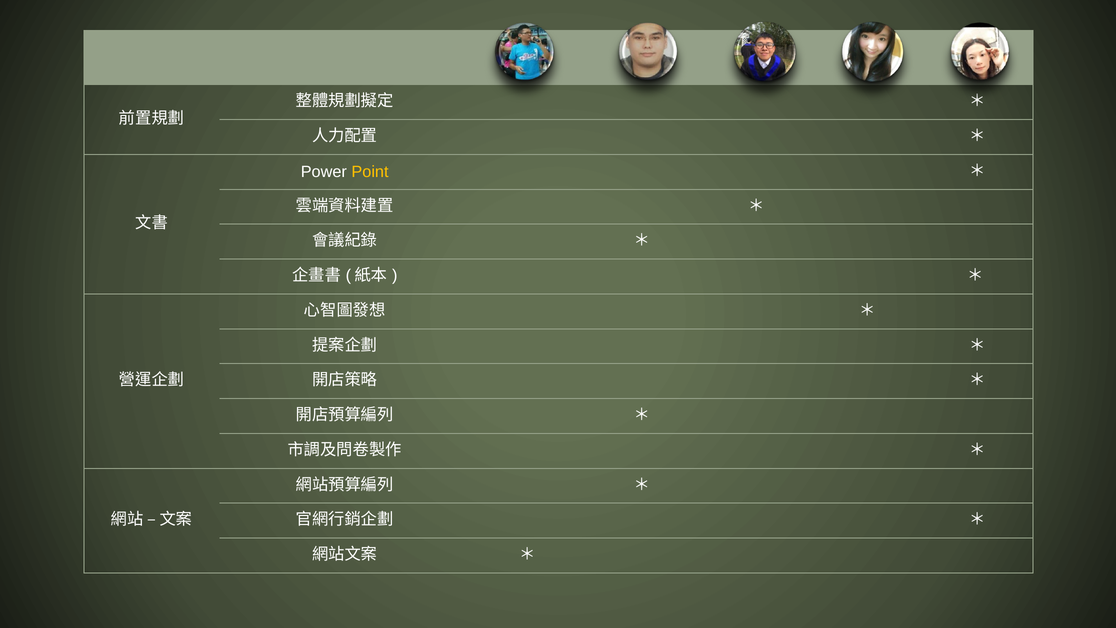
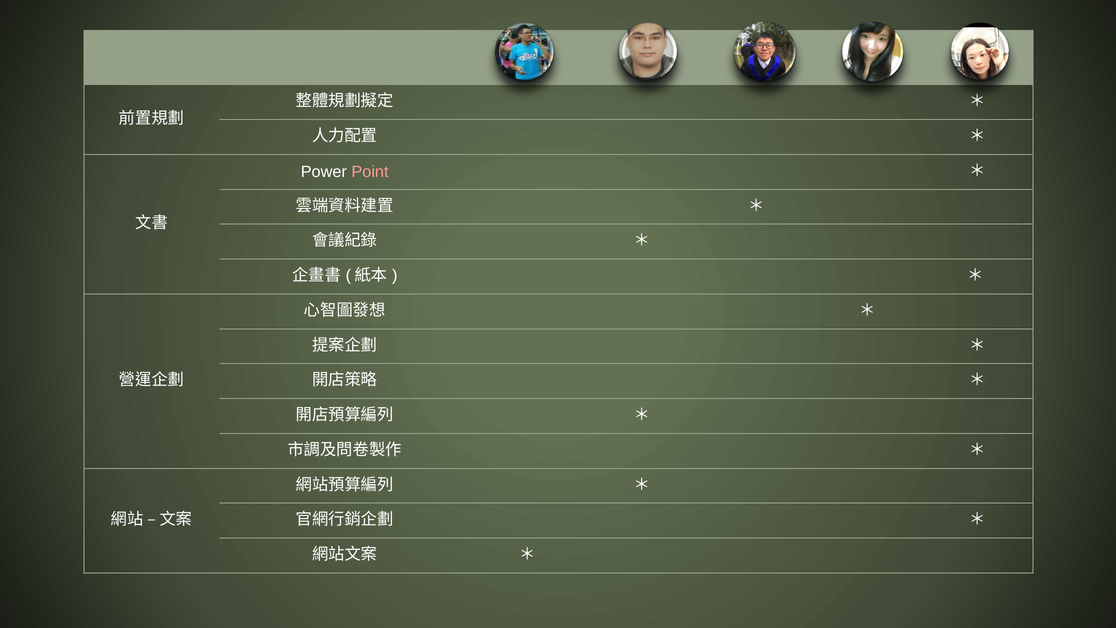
Point colour: yellow -> pink
